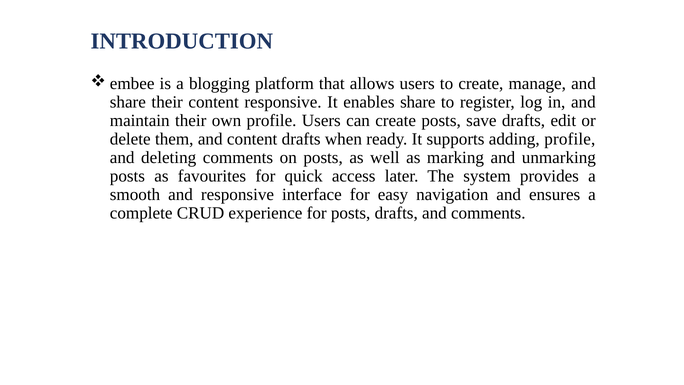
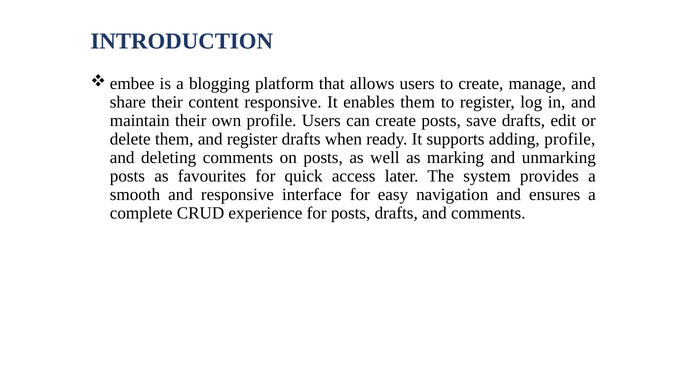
enables share: share -> them
and content: content -> register
